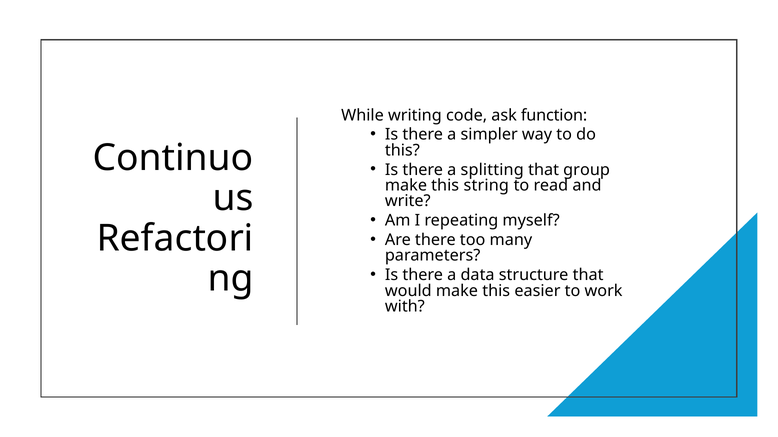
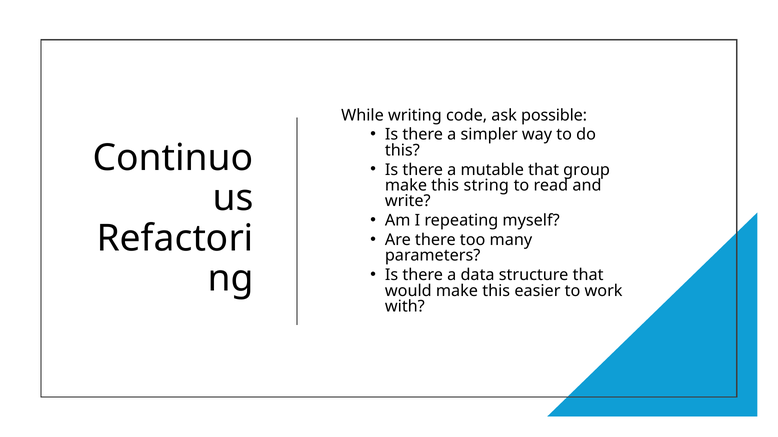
function: function -> possible
splitting: splitting -> mutable
